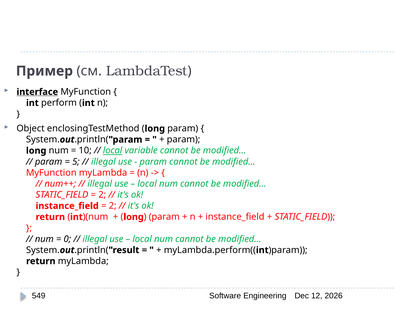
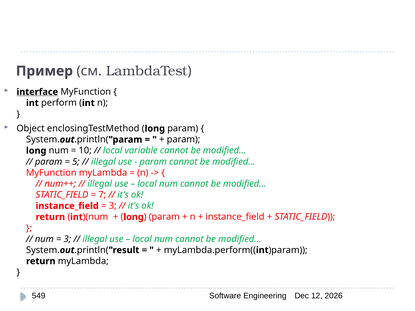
local at (113, 151) underline: present -> none
2 at (102, 195): 2 -> 7
2 at (113, 206): 2 -> 3
0 at (67, 239): 0 -> 3
